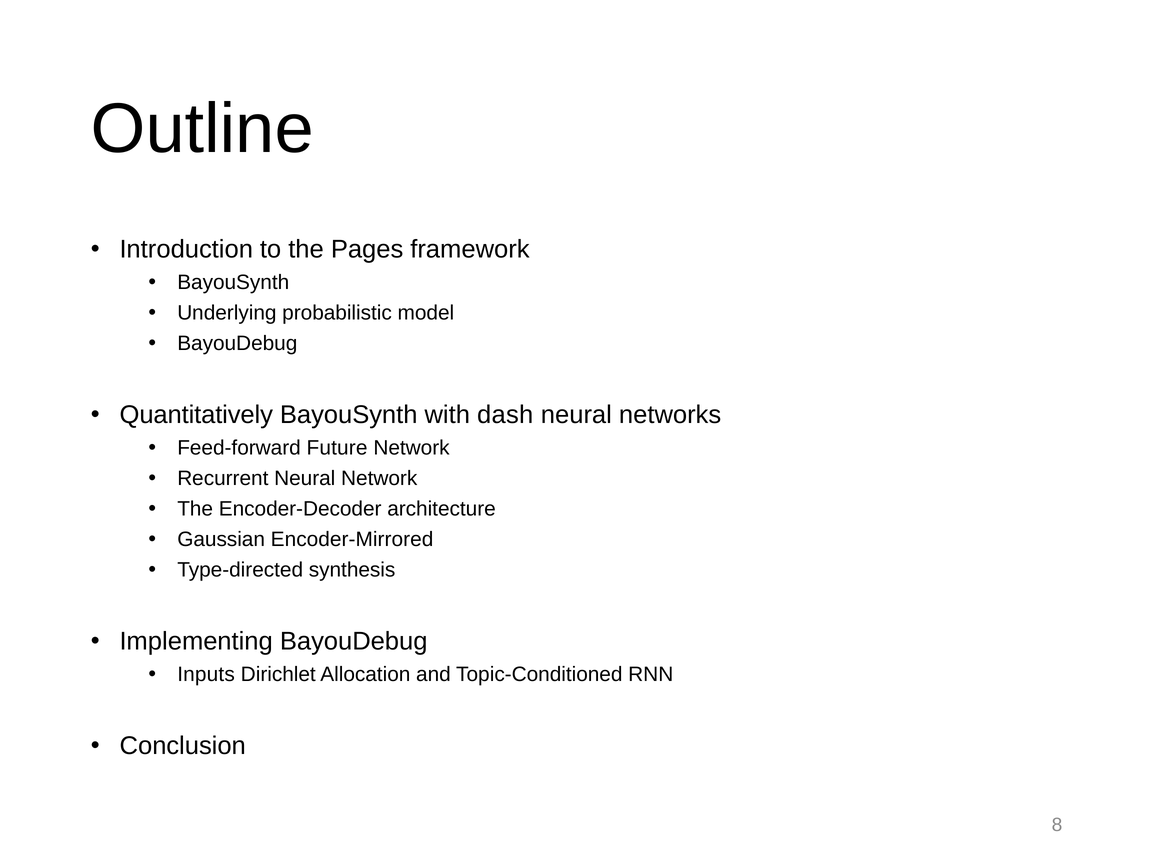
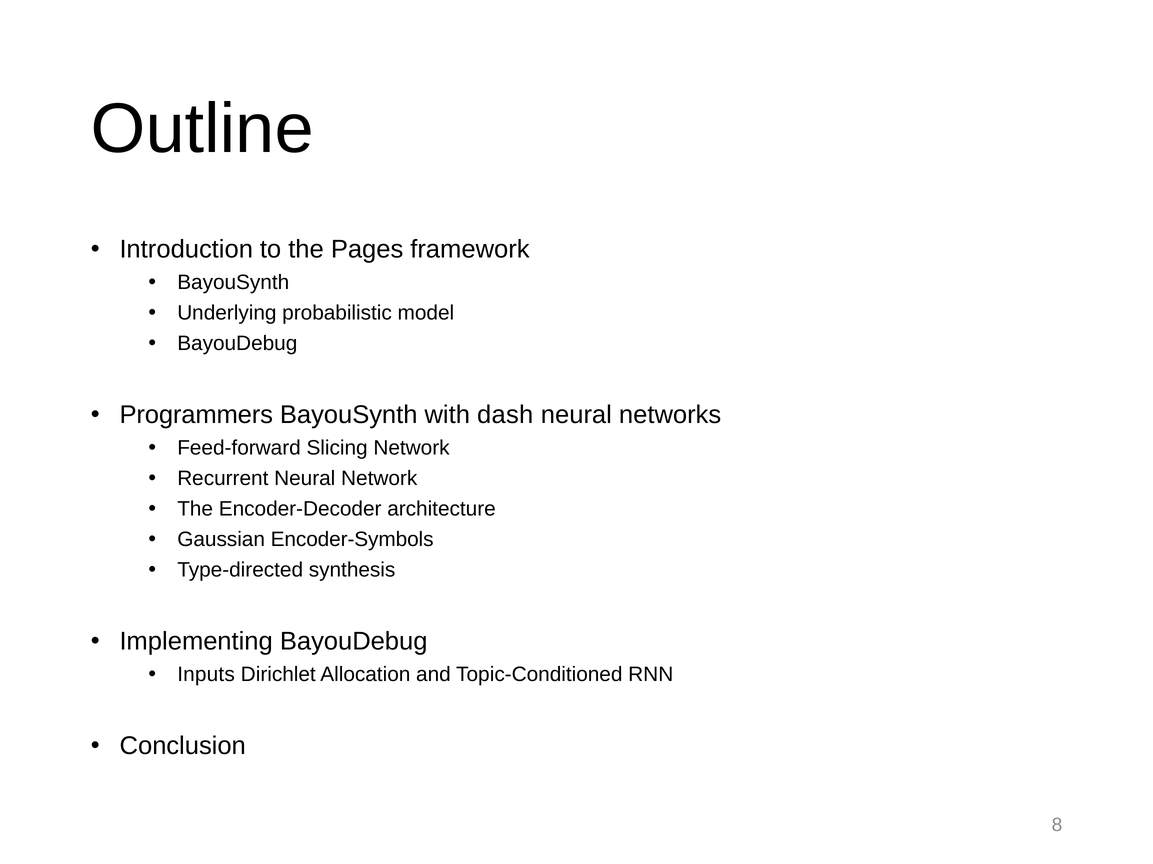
Quantitatively: Quantitatively -> Programmers
Future: Future -> Slicing
Encoder-Mirrored: Encoder-Mirrored -> Encoder-Symbols
